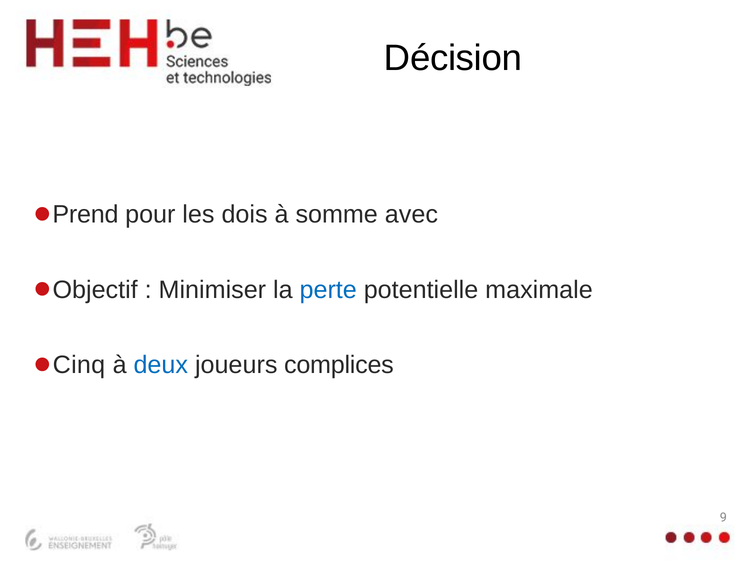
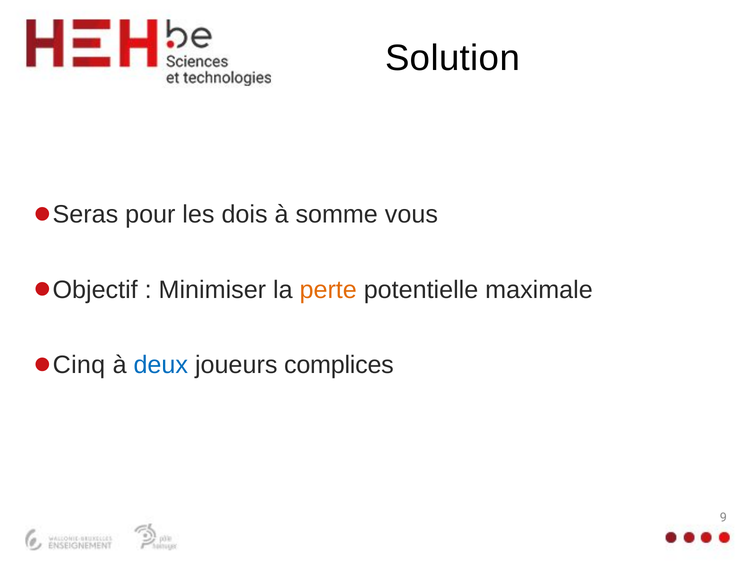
Décision: Décision -> Solution
Prend: Prend -> Seras
avec: avec -> vous
perte colour: blue -> orange
